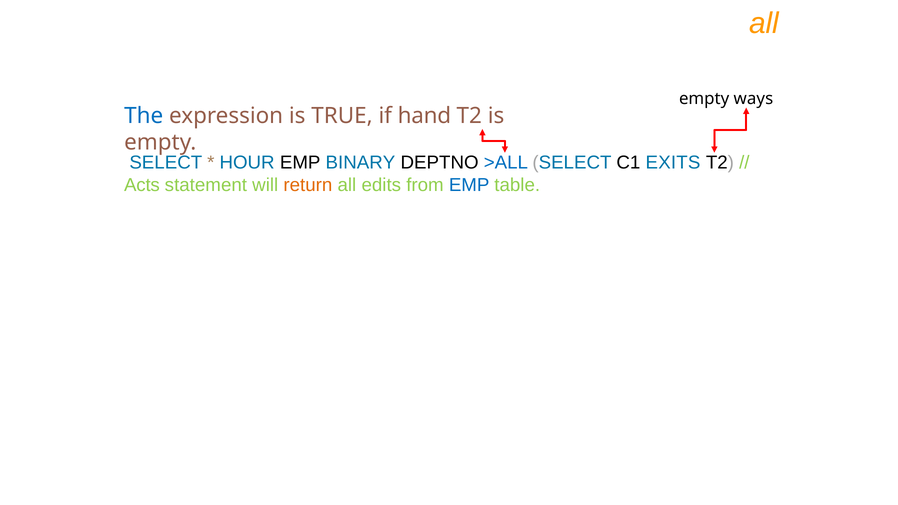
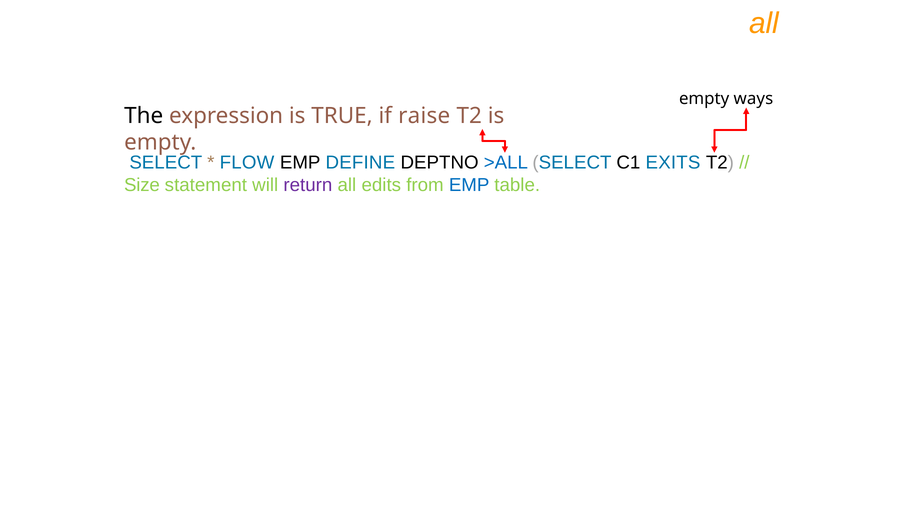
The colour: blue -> black
hand: hand -> raise
HOUR: HOUR -> FLOW
BINARY: BINARY -> DEFINE
Acts: Acts -> Size
return colour: orange -> purple
